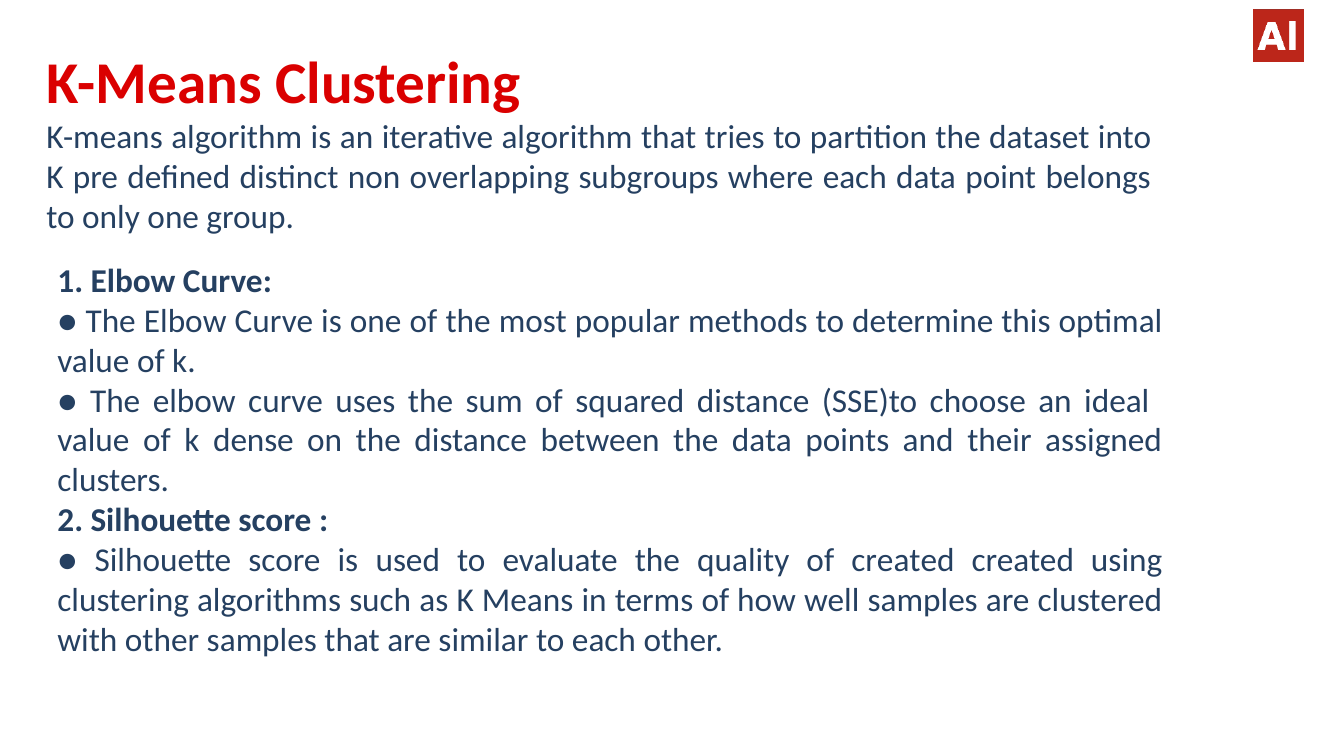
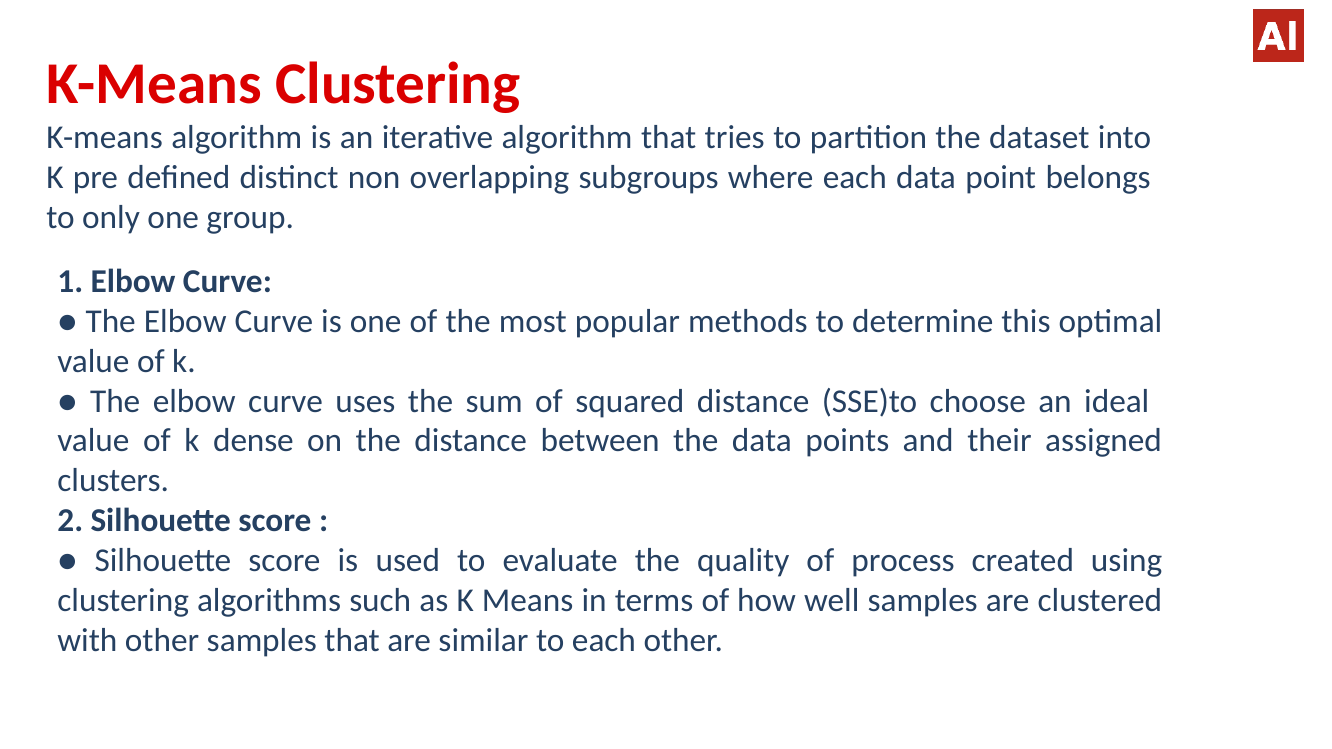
of created: created -> process
